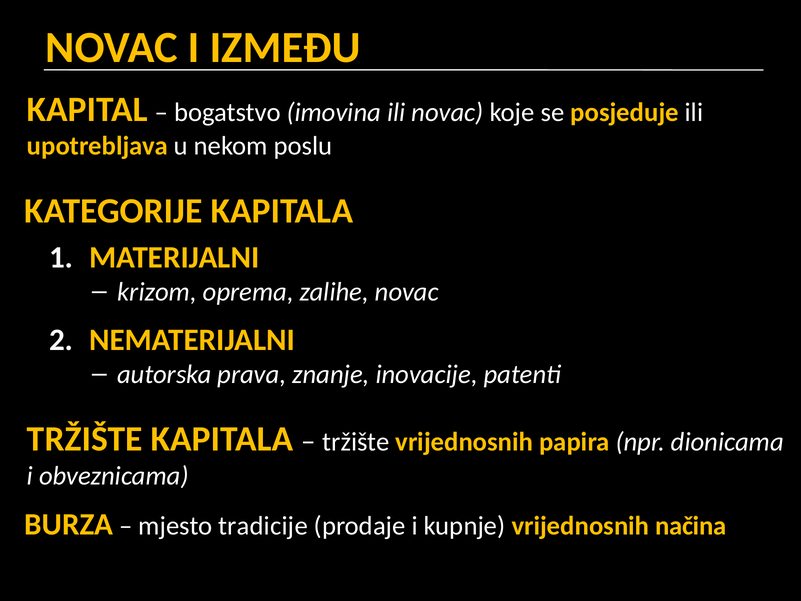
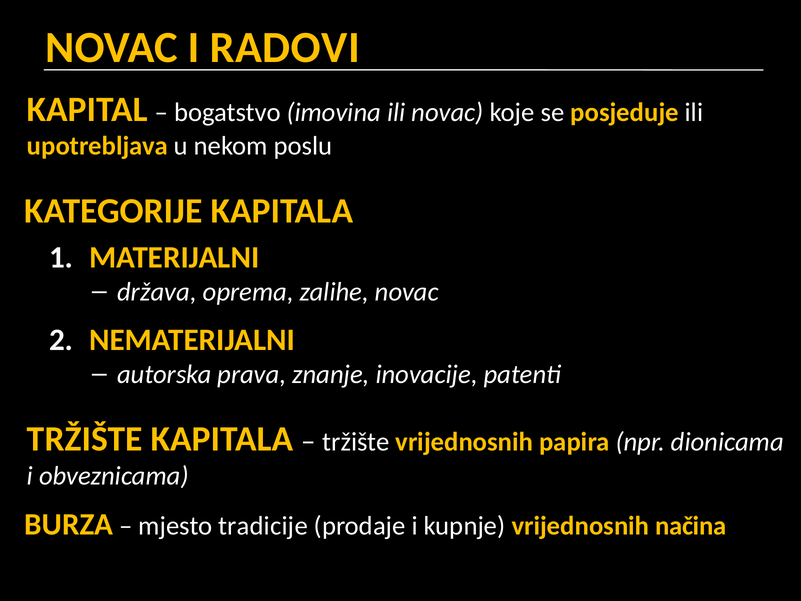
IZMEĐU: IZMEĐU -> RADOVI
krizom: krizom -> država
